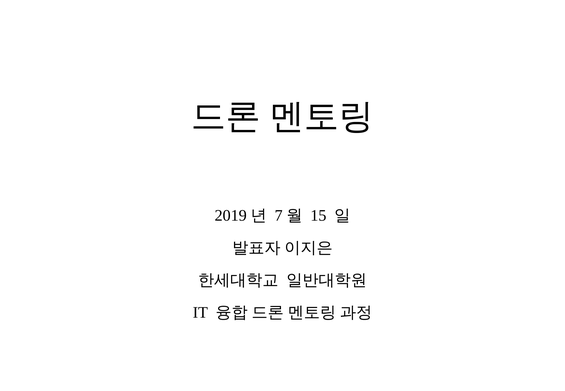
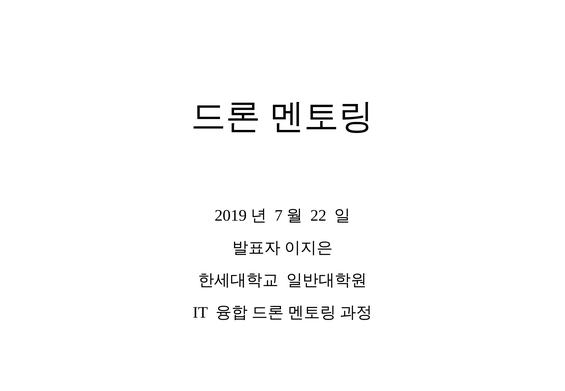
15: 15 -> 22
